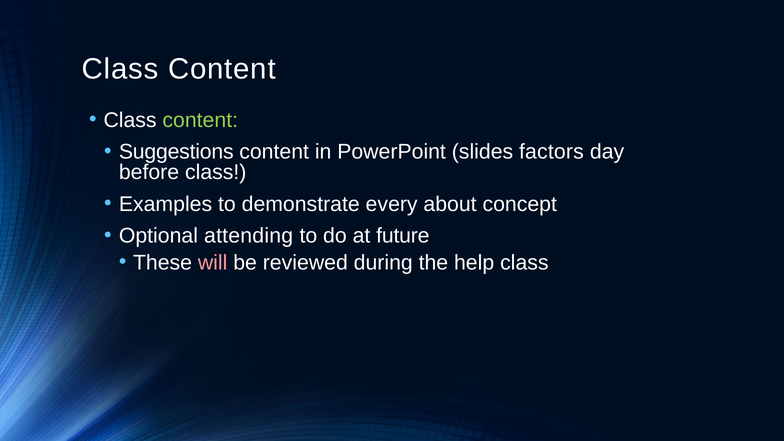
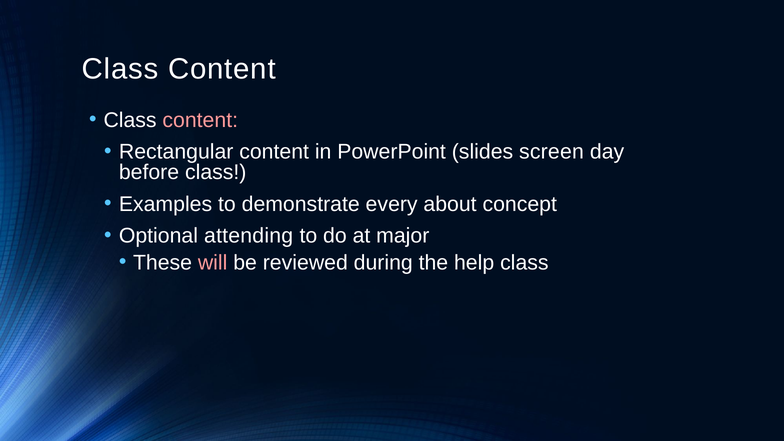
content at (200, 120) colour: light green -> pink
Suggestions: Suggestions -> Rectangular
factors: factors -> screen
future: future -> major
